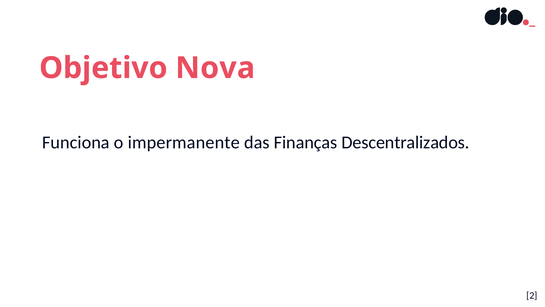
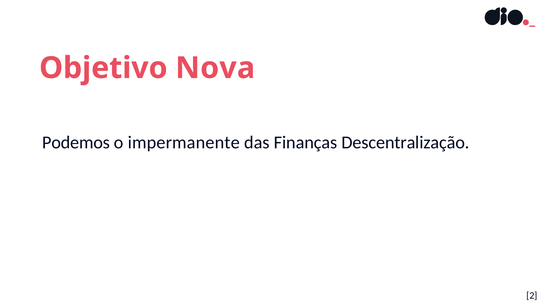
Funciona: Funciona -> Podemos
Descentralizados: Descentralizados -> Descentralização
